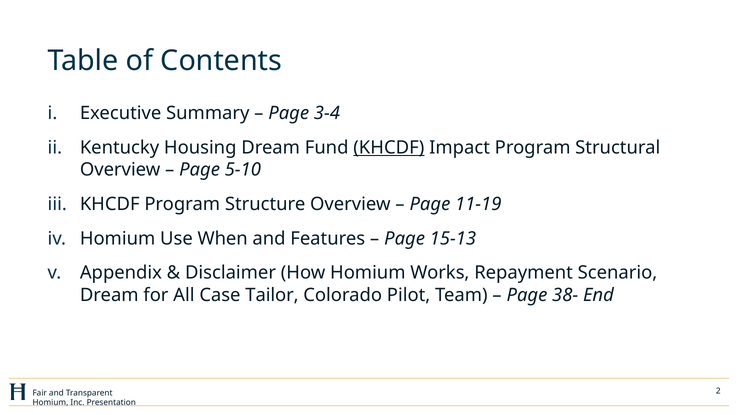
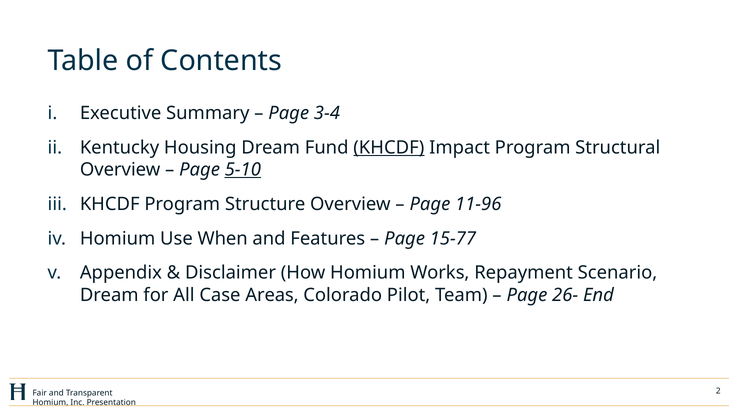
5-10 underline: none -> present
11-19: 11-19 -> 11-96
15-13: 15-13 -> 15-77
Tailor: Tailor -> Areas
38-: 38- -> 26-
